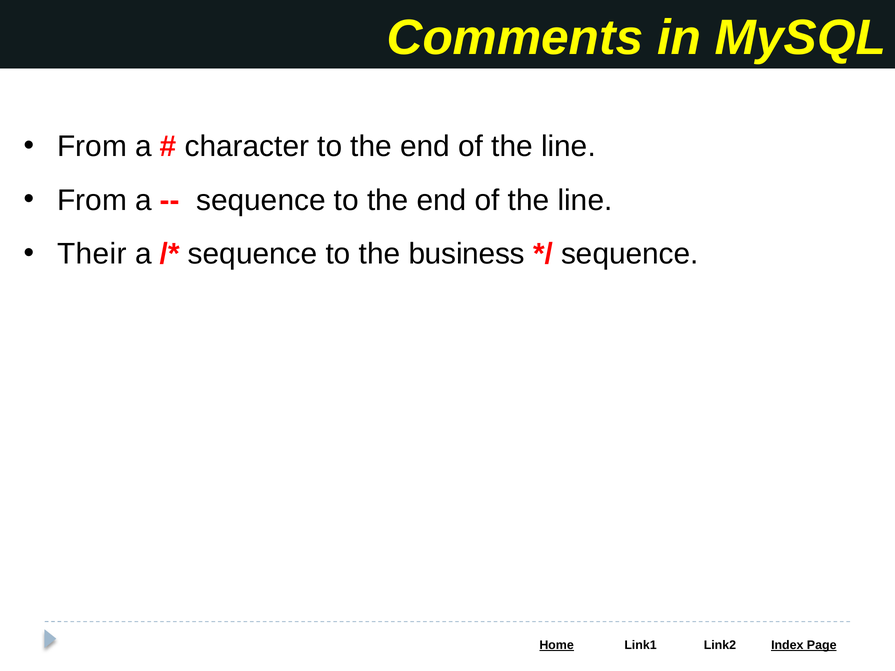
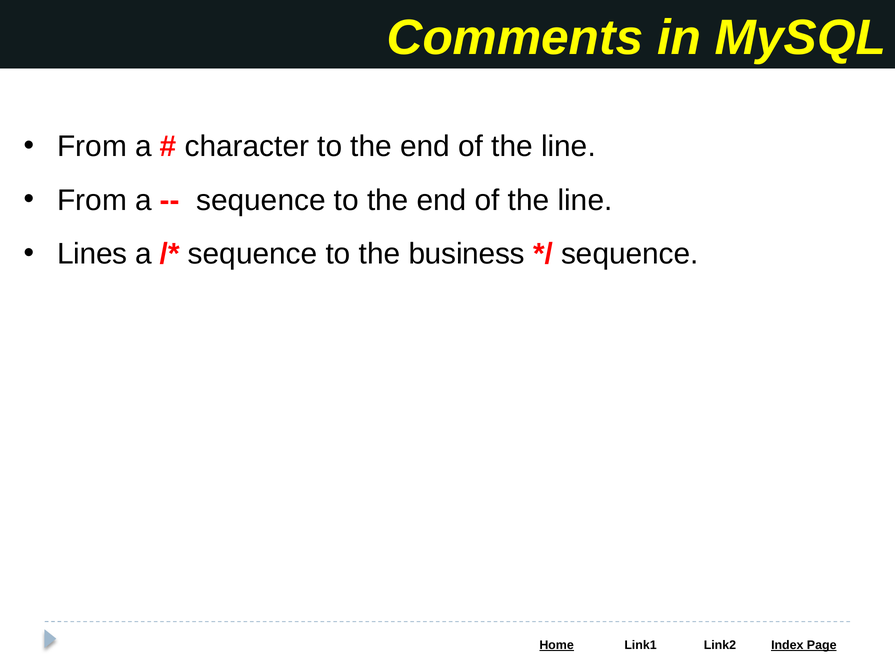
Their: Their -> Lines
